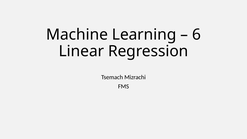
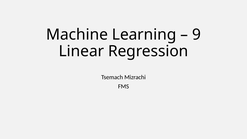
6: 6 -> 9
